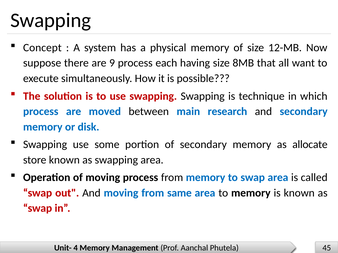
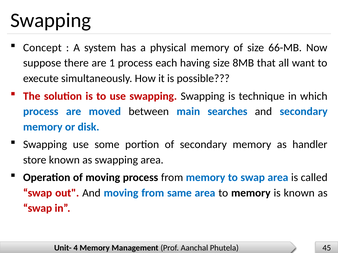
12-MB: 12-MB -> 66-MB
9: 9 -> 1
research: research -> searches
allocate: allocate -> handler
